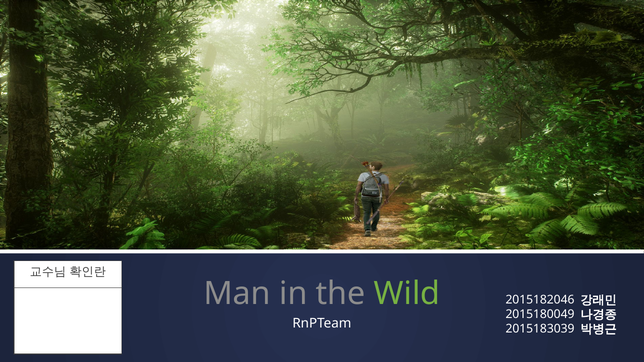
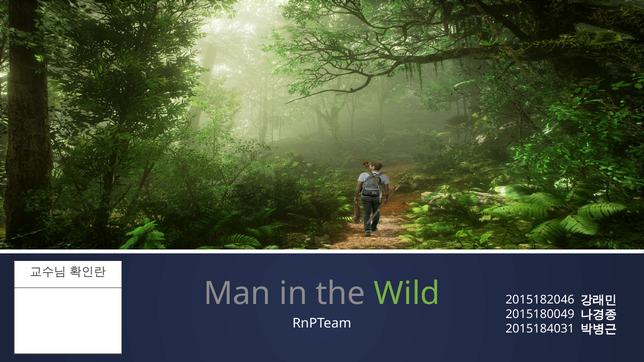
2015183039: 2015183039 -> 2015184031
